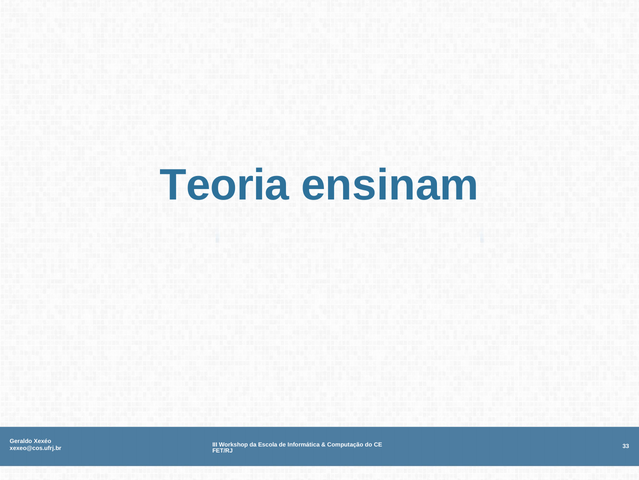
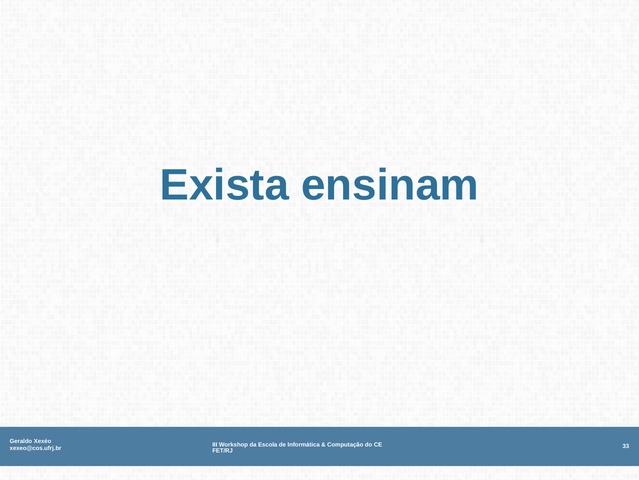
Teoria: Teoria -> Exista
